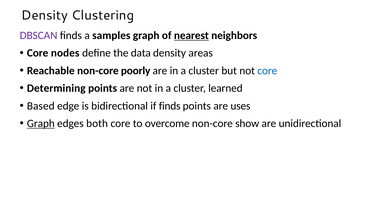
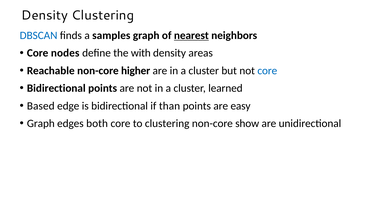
DBSCAN colour: purple -> blue
data: data -> with
poorly: poorly -> higher
Determining at (56, 88): Determining -> Bidirectional
if finds: finds -> than
uses: uses -> easy
Graph at (41, 124) underline: present -> none
to overcome: overcome -> clustering
